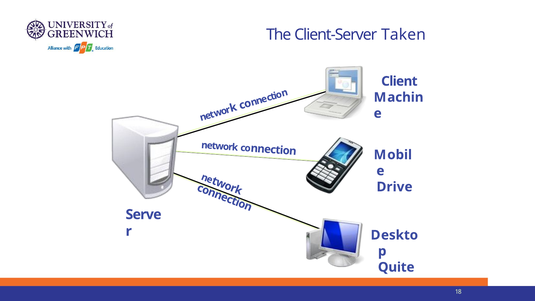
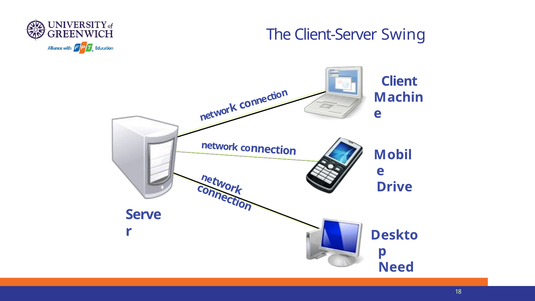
Taken: Taken -> Swing
Quite: Quite -> Need
